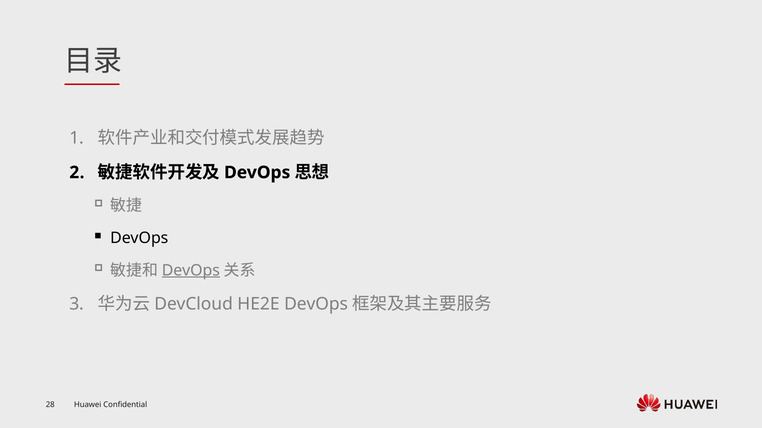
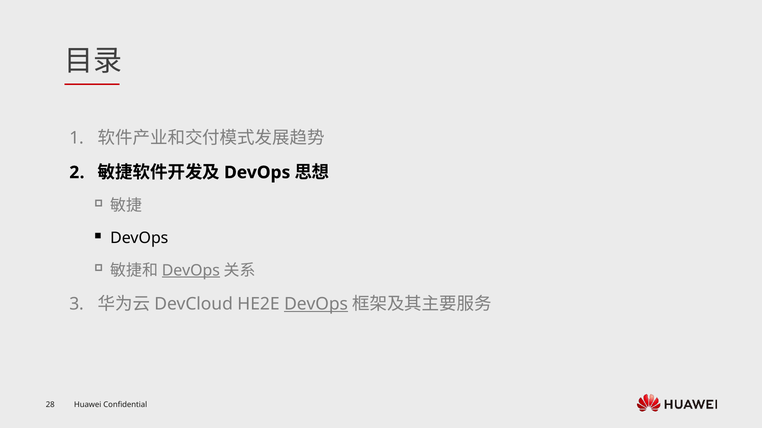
DevOps at (316, 304) underline: none -> present
